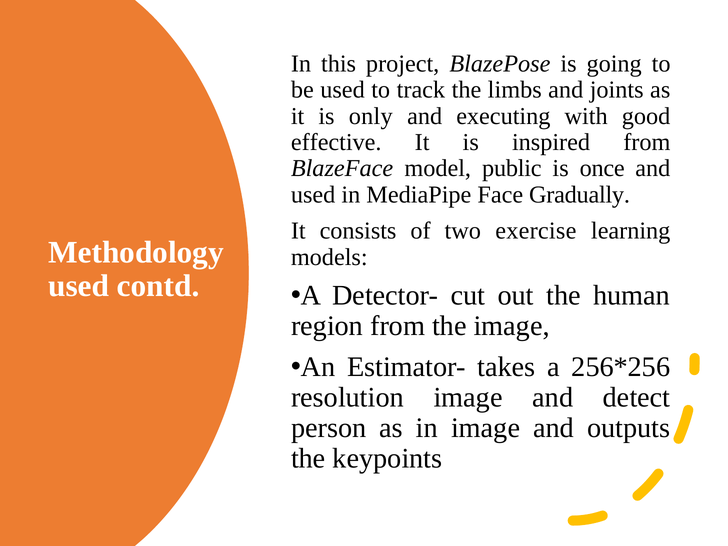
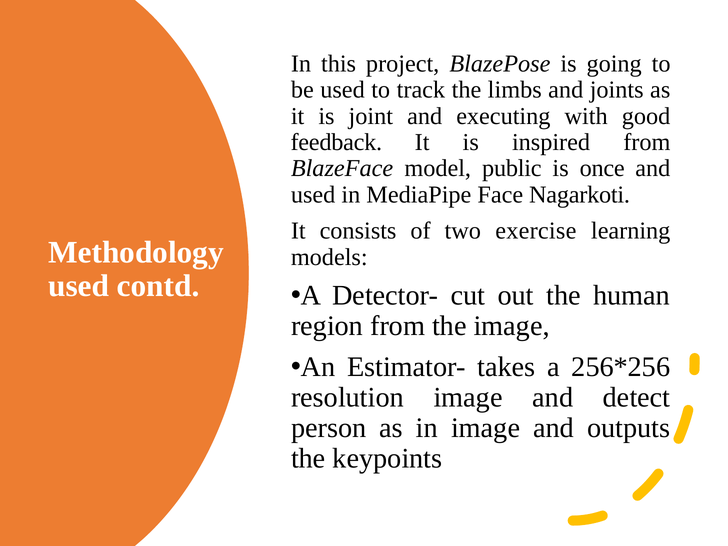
only: only -> joint
effective: effective -> feedback
Gradually: Gradually -> Nagarkoti
